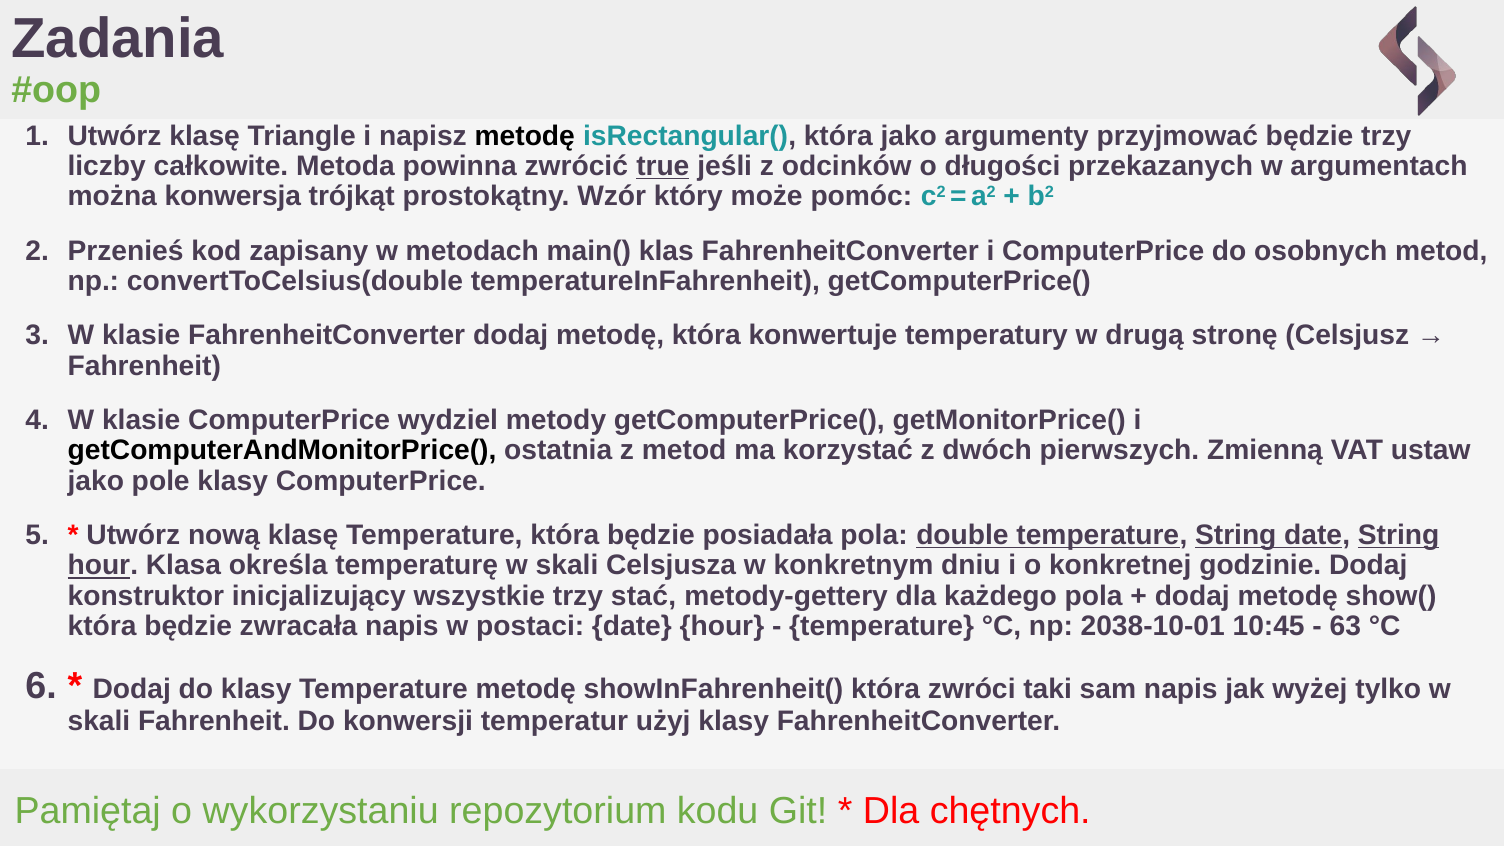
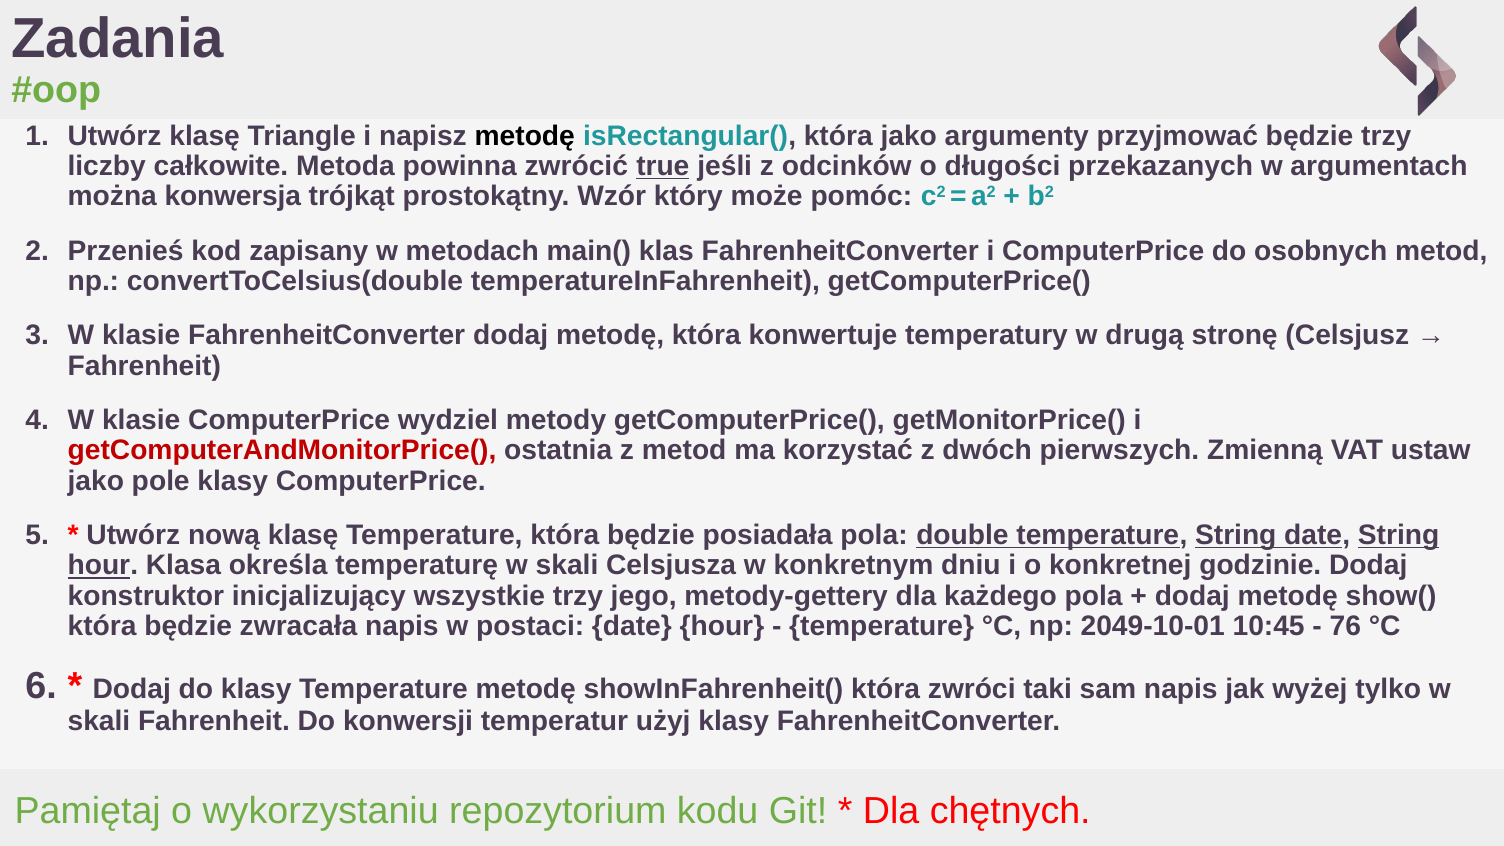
getComputerAndMonitorPrice( colour: black -> red
stać: stać -> jego
2038-10-01: 2038-10-01 -> 2049-10-01
63: 63 -> 76
